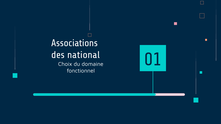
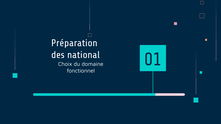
Associations: Associations -> Préparation
